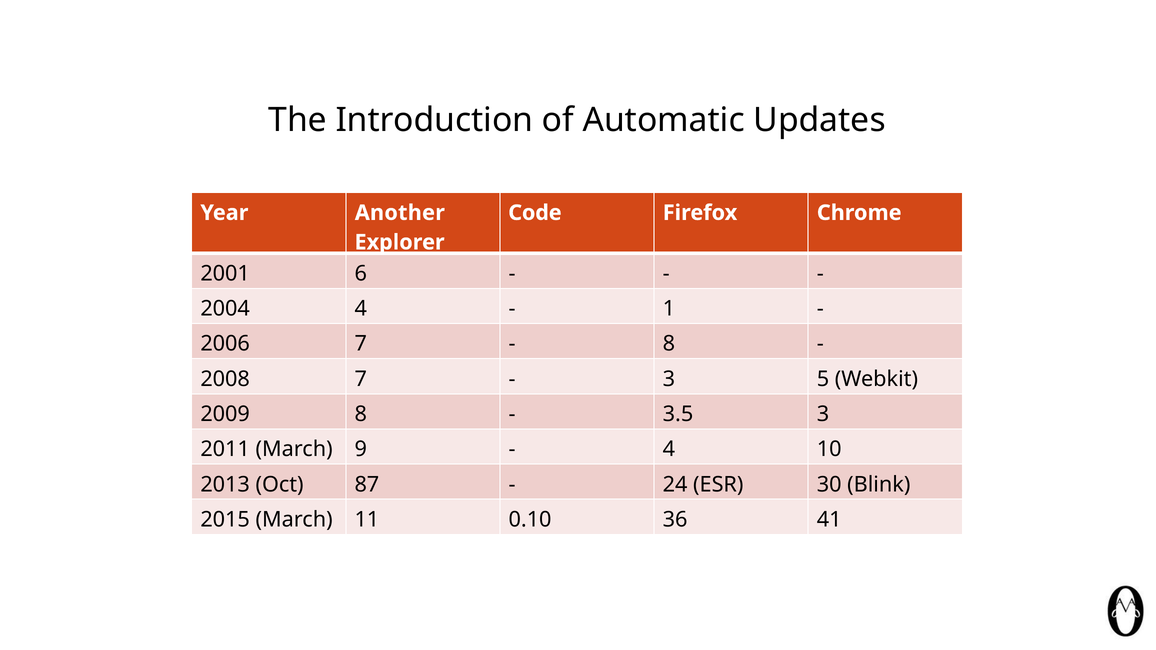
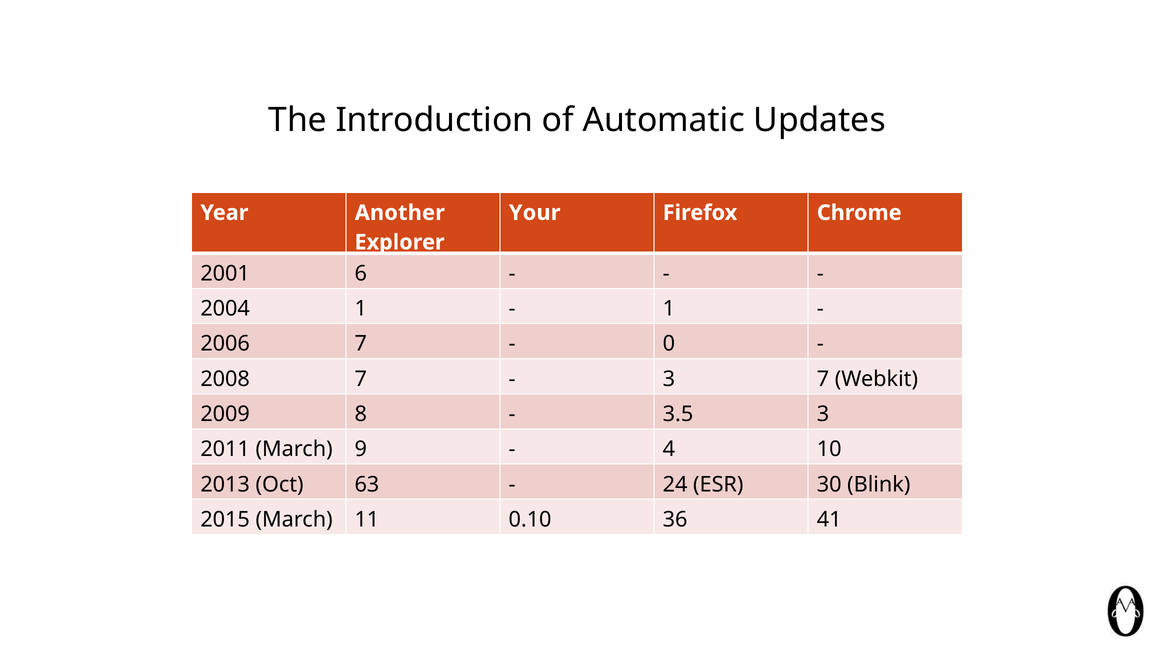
Code: Code -> Your
2004 4: 4 -> 1
8 at (669, 344): 8 -> 0
3 5: 5 -> 7
87: 87 -> 63
